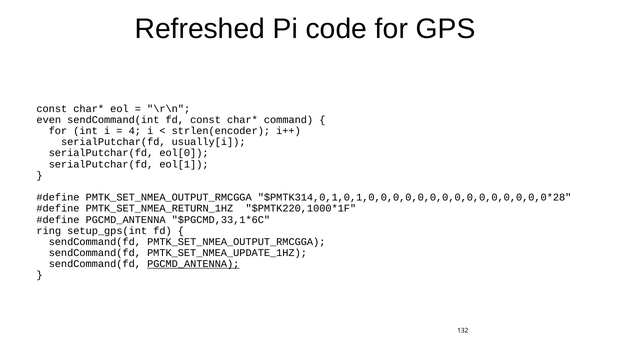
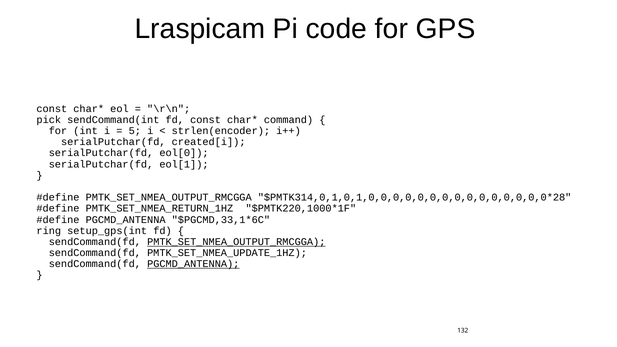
Refreshed: Refreshed -> Lraspicam
even: even -> pick
4: 4 -> 5
usually[i: usually[i -> created[i
PMTK_SET_NMEA_OUTPUT_RMCGGA at (236, 242) underline: none -> present
